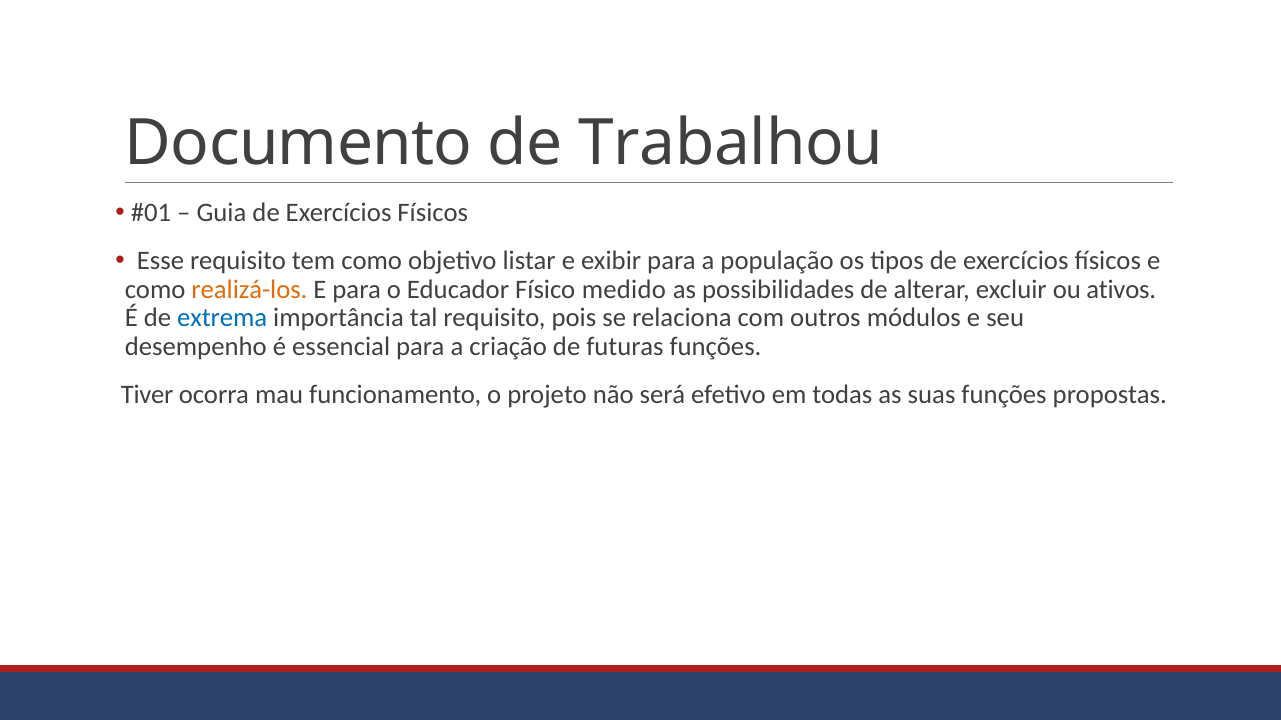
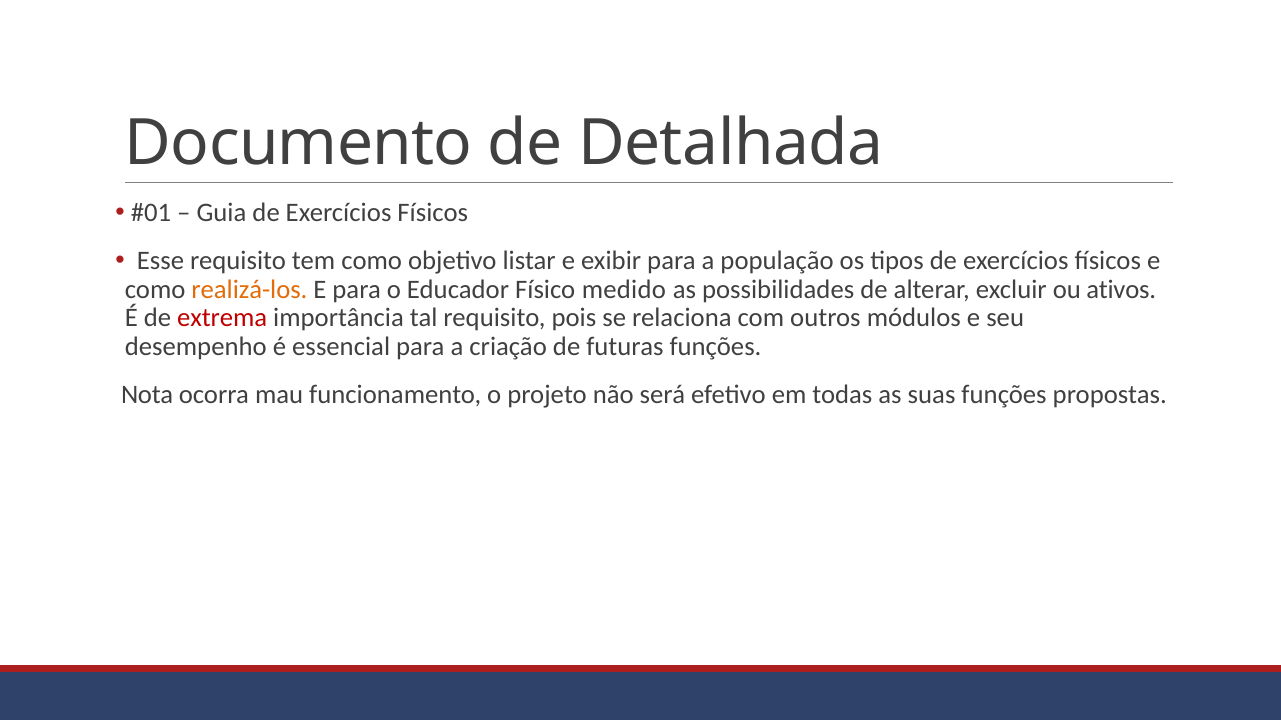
Trabalhou: Trabalhou -> Detalhada
extrema colour: blue -> red
Tiver: Tiver -> Nota
